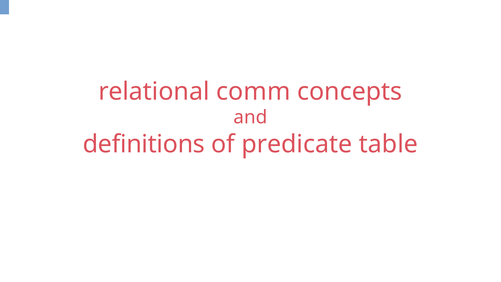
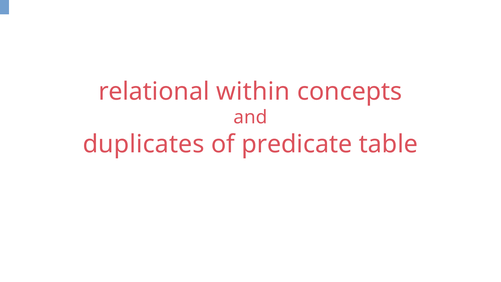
comm: comm -> within
definitions: definitions -> duplicates
